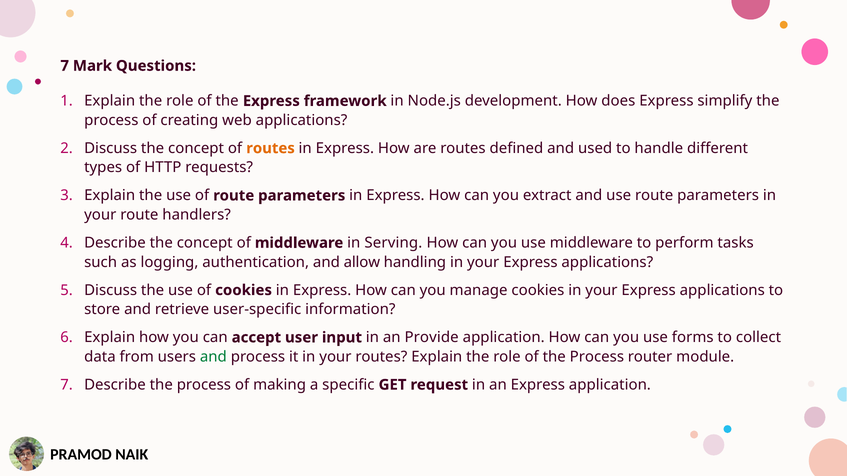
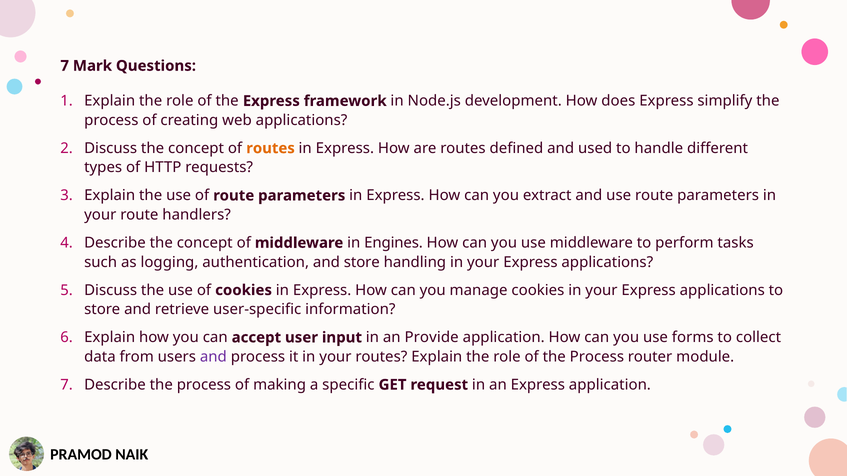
Serving: Serving -> Engines
and allow: allow -> store
and at (213, 357) colour: green -> purple
